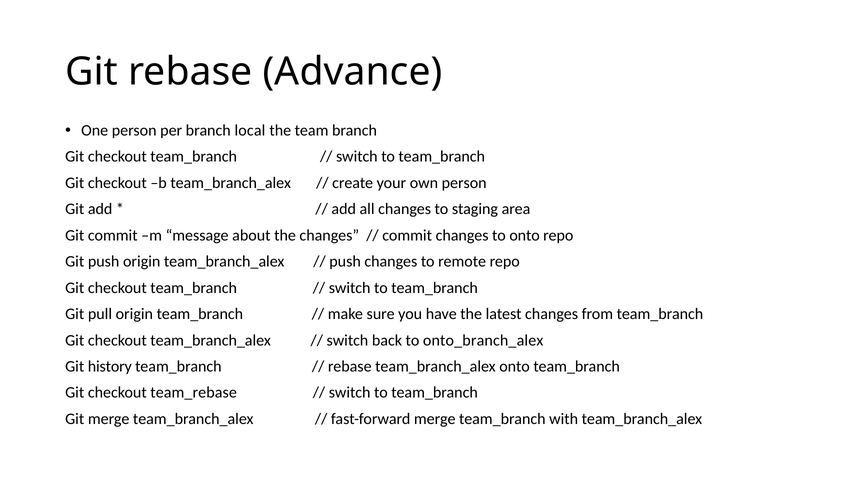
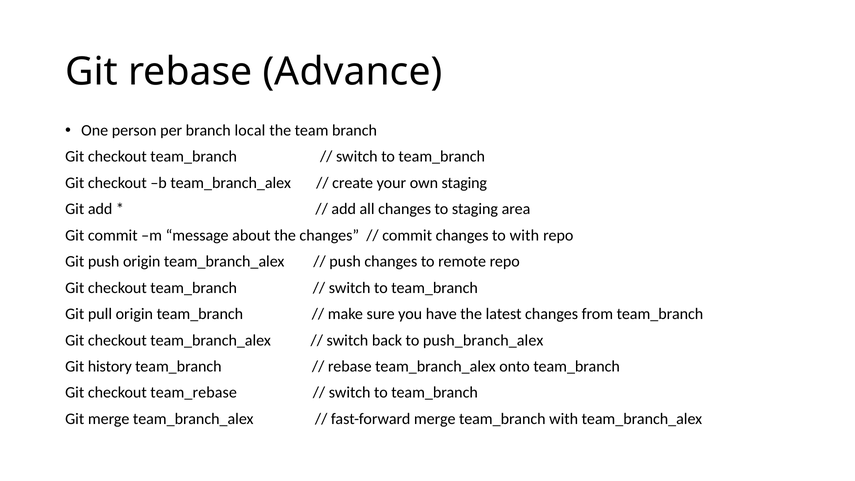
own person: person -> staging
to onto: onto -> with
onto_branch_alex: onto_branch_alex -> push_branch_alex
